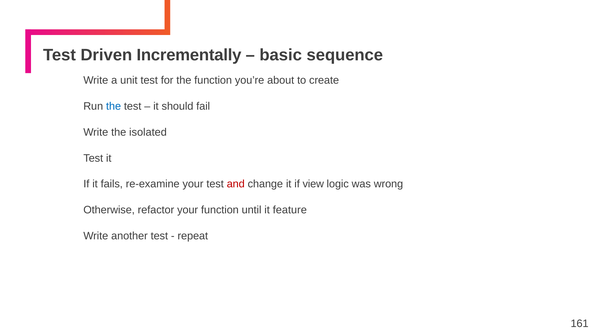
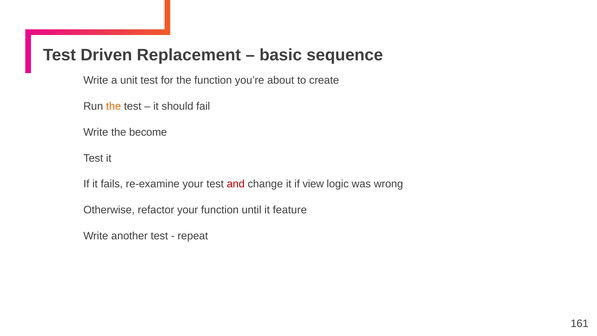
Incrementally: Incrementally -> Replacement
the at (114, 106) colour: blue -> orange
isolated: isolated -> become
